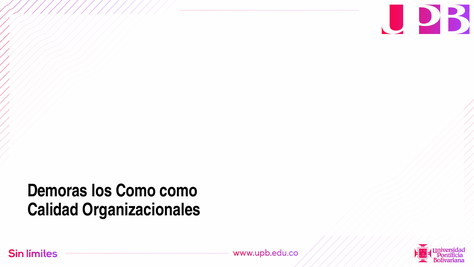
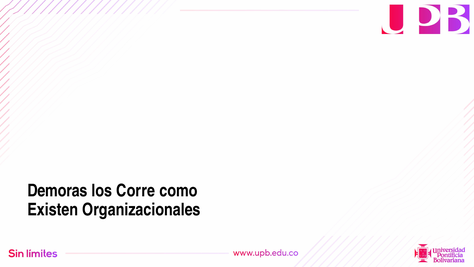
los Como: Como -> Corre
Calidad: Calidad -> Existen
